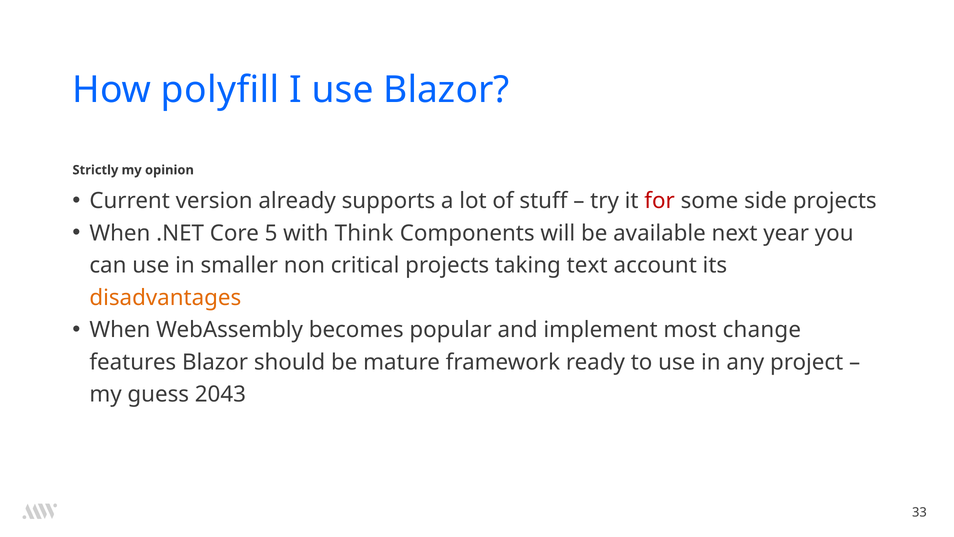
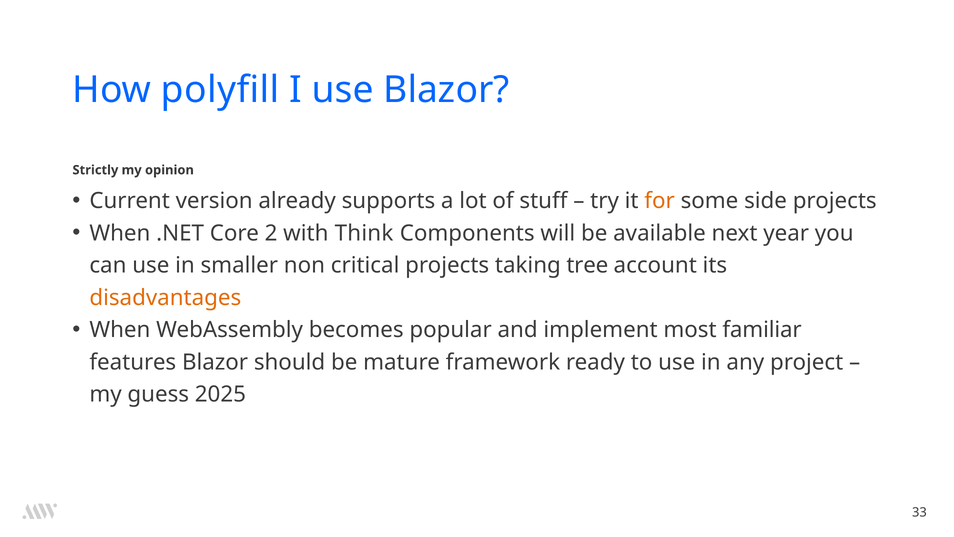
for colour: red -> orange
5: 5 -> 2
text: text -> tree
change: change -> familiar
2043: 2043 -> 2025
